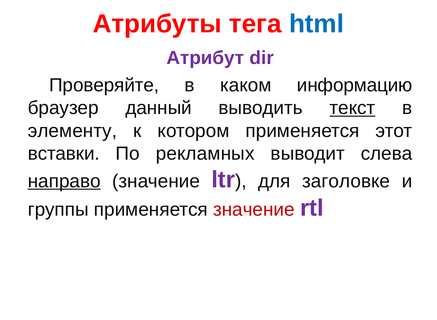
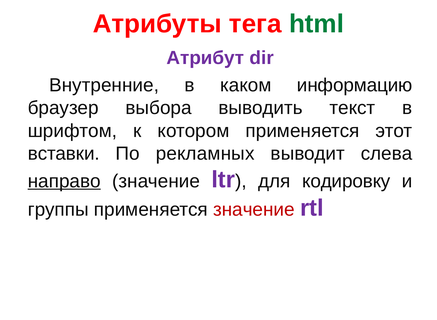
html colour: blue -> green
Проверяйте: Проверяйте -> Внутренние
данный: данный -> выбора
текст underline: present -> none
элементу: элементу -> шрифтом
заголовке: заголовке -> кодировку
